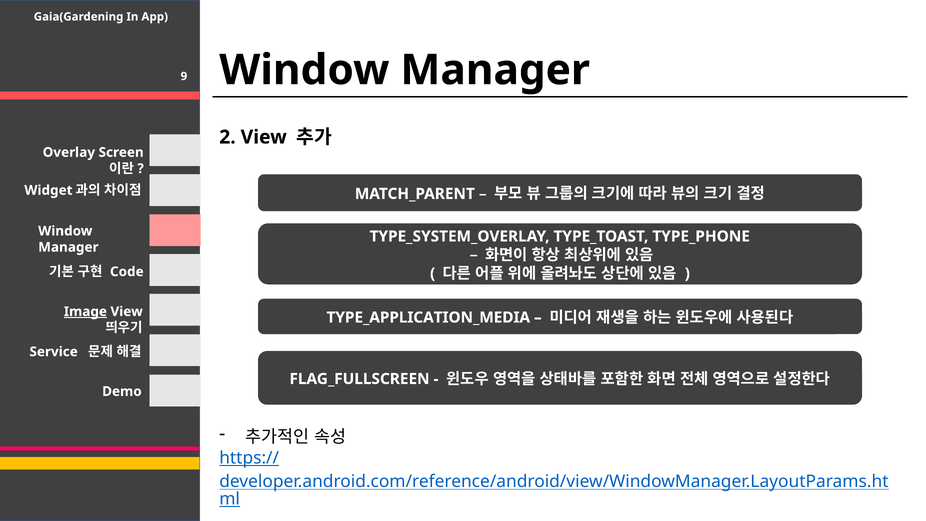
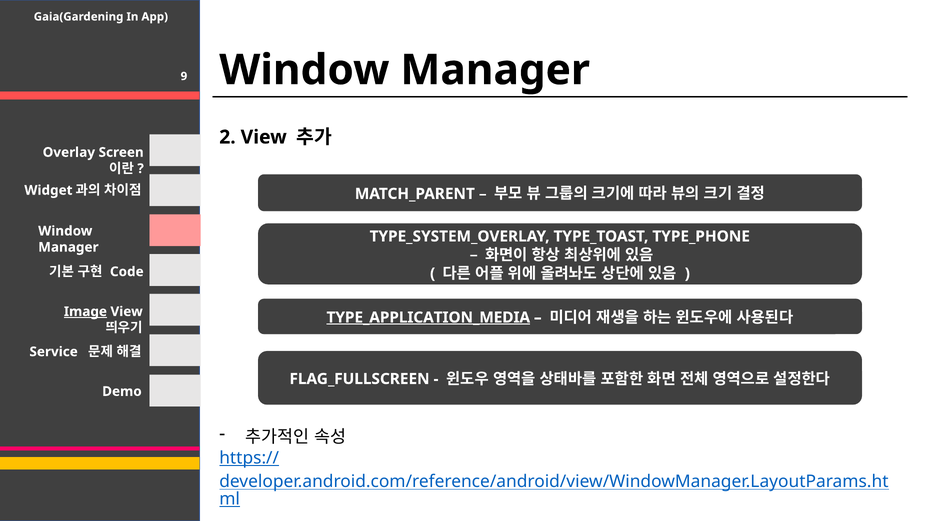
TYPE_APPLICATION_MEDIA underline: none -> present
